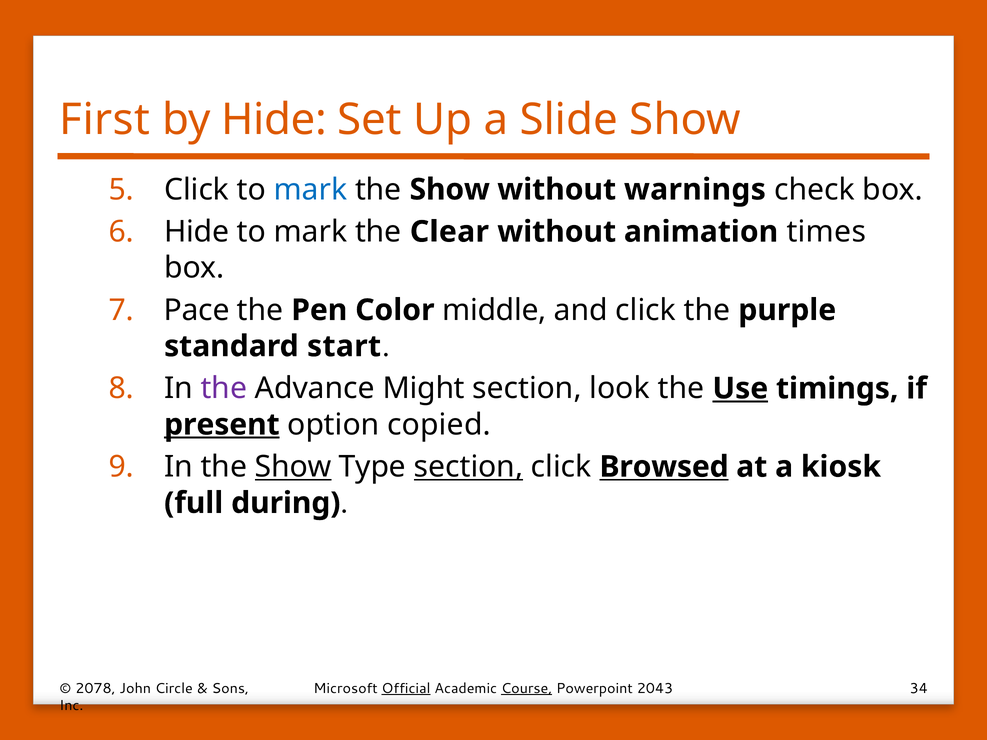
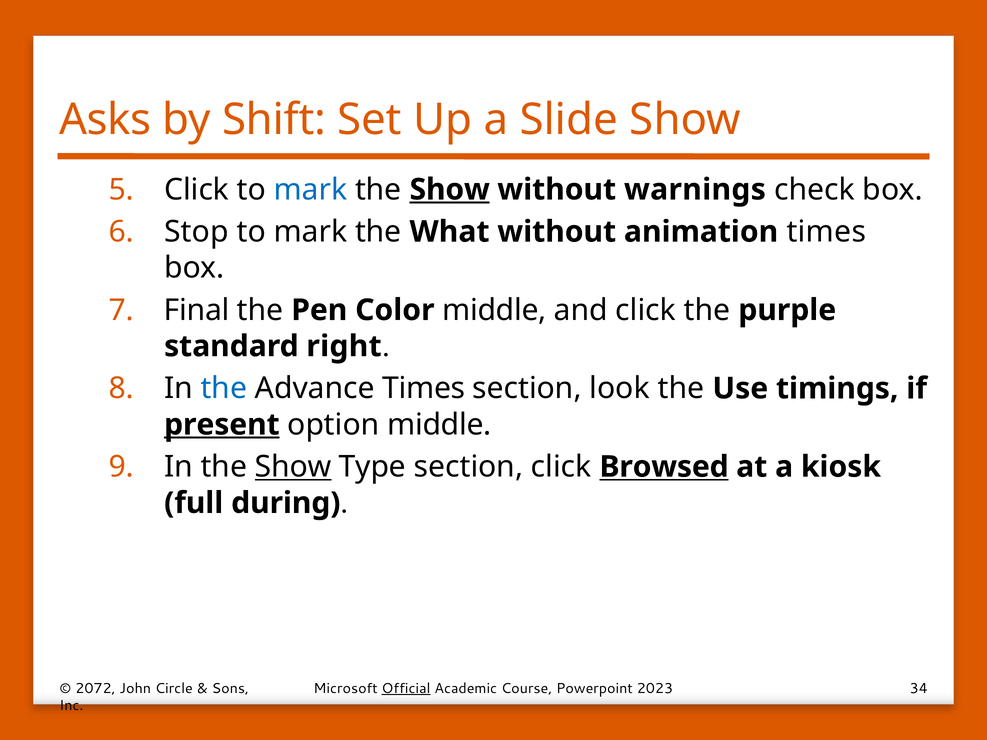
First: First -> Asks
by Hide: Hide -> Shift
Show at (450, 190) underline: none -> present
Hide at (197, 232): Hide -> Stop
Clear: Clear -> What
Pace: Pace -> Final
start: start -> right
the at (224, 389) colour: purple -> blue
Advance Might: Might -> Times
Use underline: present -> none
option copied: copied -> middle
section at (468, 467) underline: present -> none
2078: 2078 -> 2072
Course underline: present -> none
2043: 2043 -> 2023
